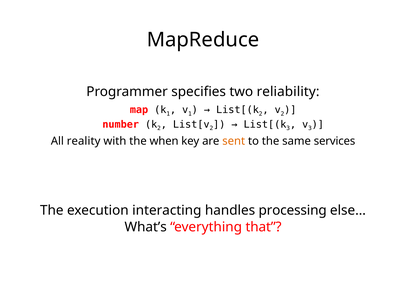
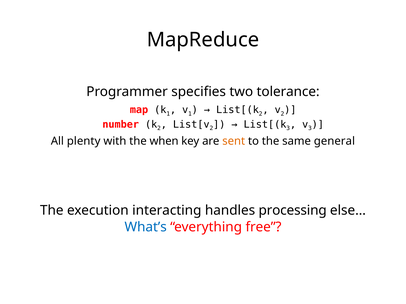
reliability: reliability -> tolerance
reality: reality -> plenty
services: services -> general
What’s colour: black -> blue
that: that -> free
